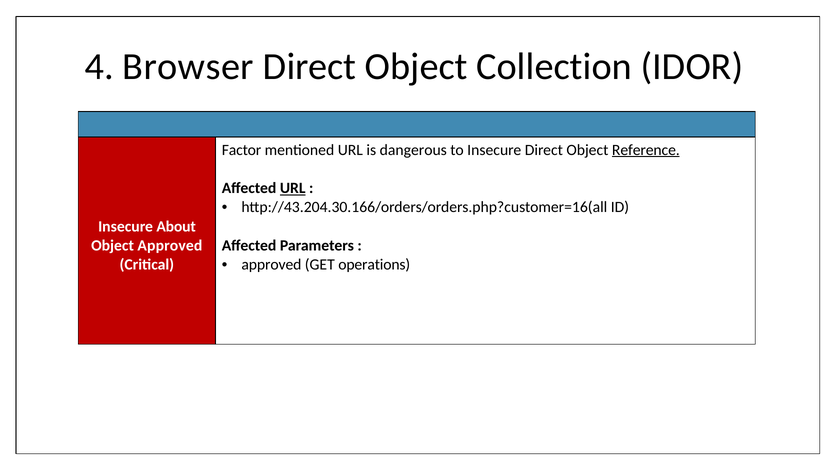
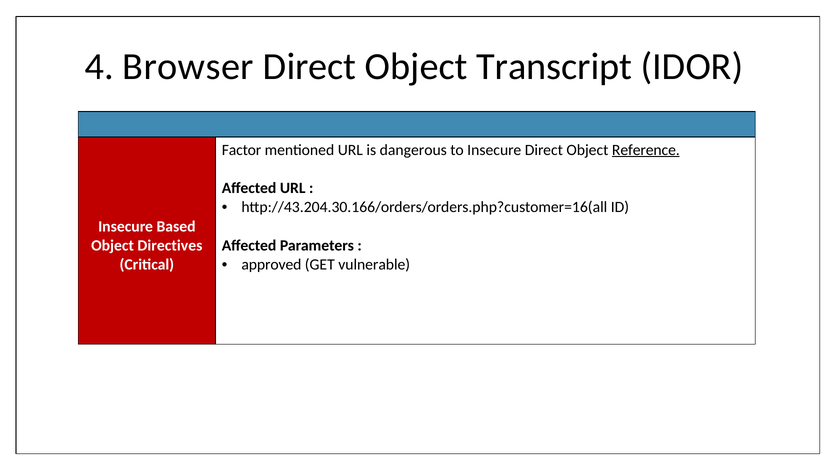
Collection: Collection -> Transcript
URL at (293, 188) underline: present -> none
About: About -> Based
Object Approved: Approved -> Directives
operations: operations -> vulnerable
